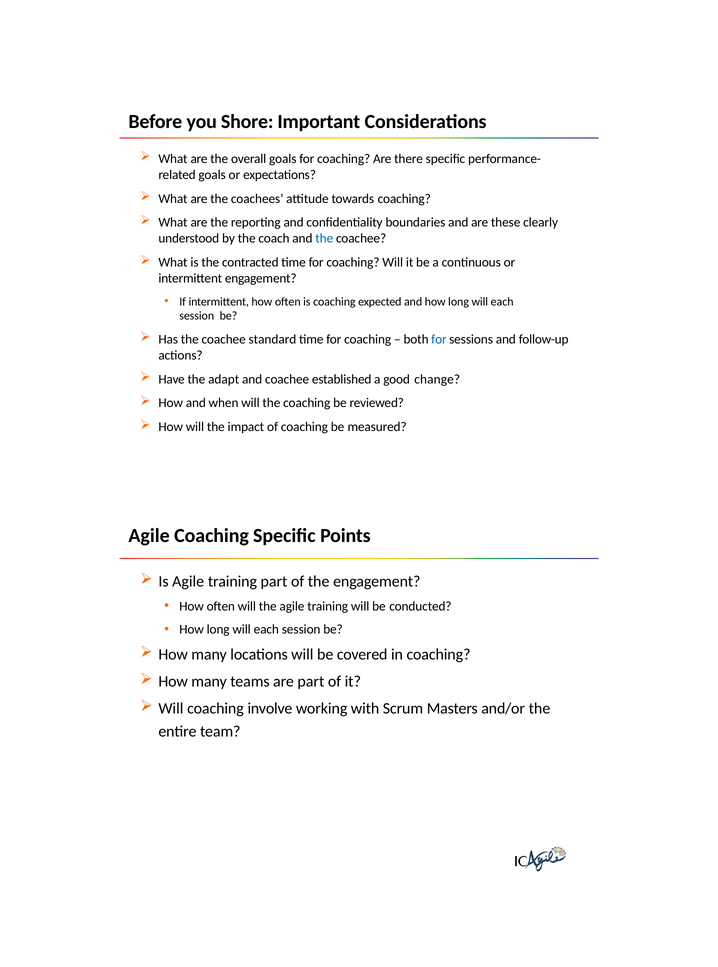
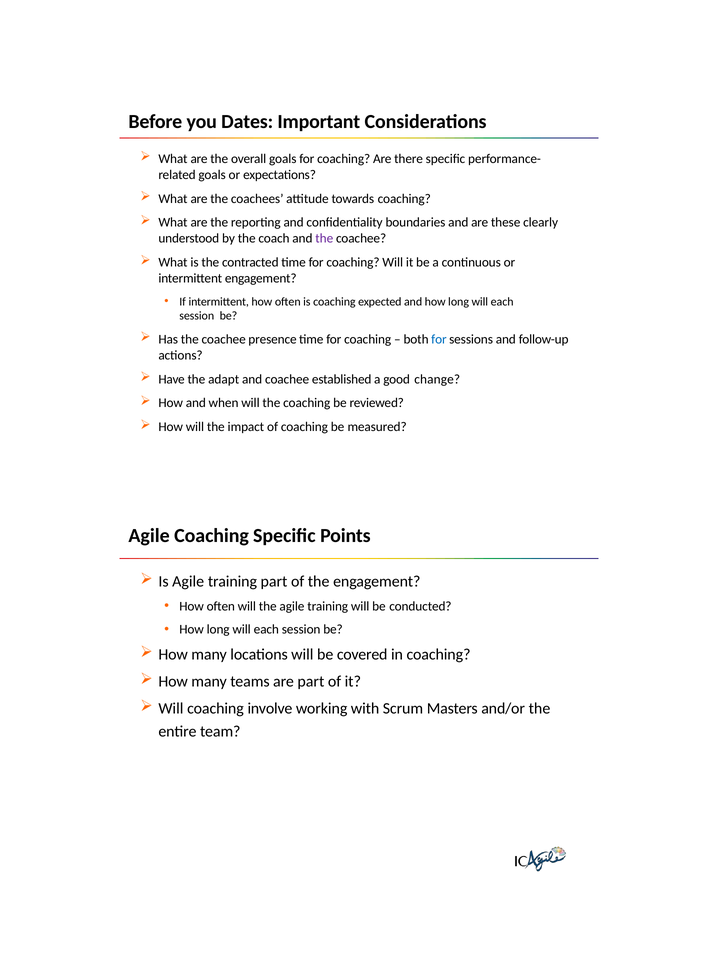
Shore: Shore -> Dates
the at (324, 239) colour: blue -> purple
standard: standard -> presence
